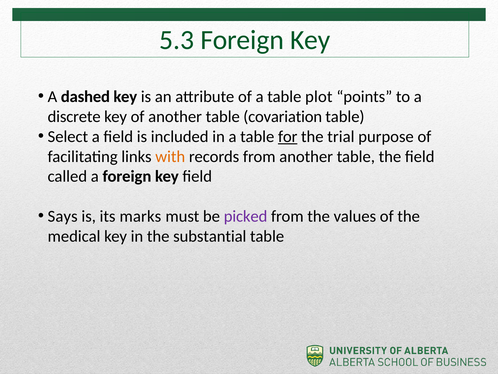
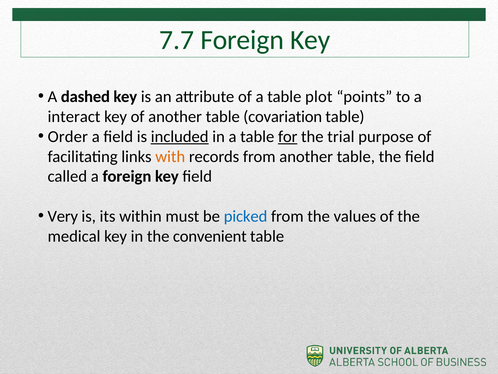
5.3: 5.3 -> 7.7
discrete: discrete -> interact
Select: Select -> Order
included underline: none -> present
Says: Says -> Very
marks: marks -> within
picked colour: purple -> blue
substantial: substantial -> convenient
